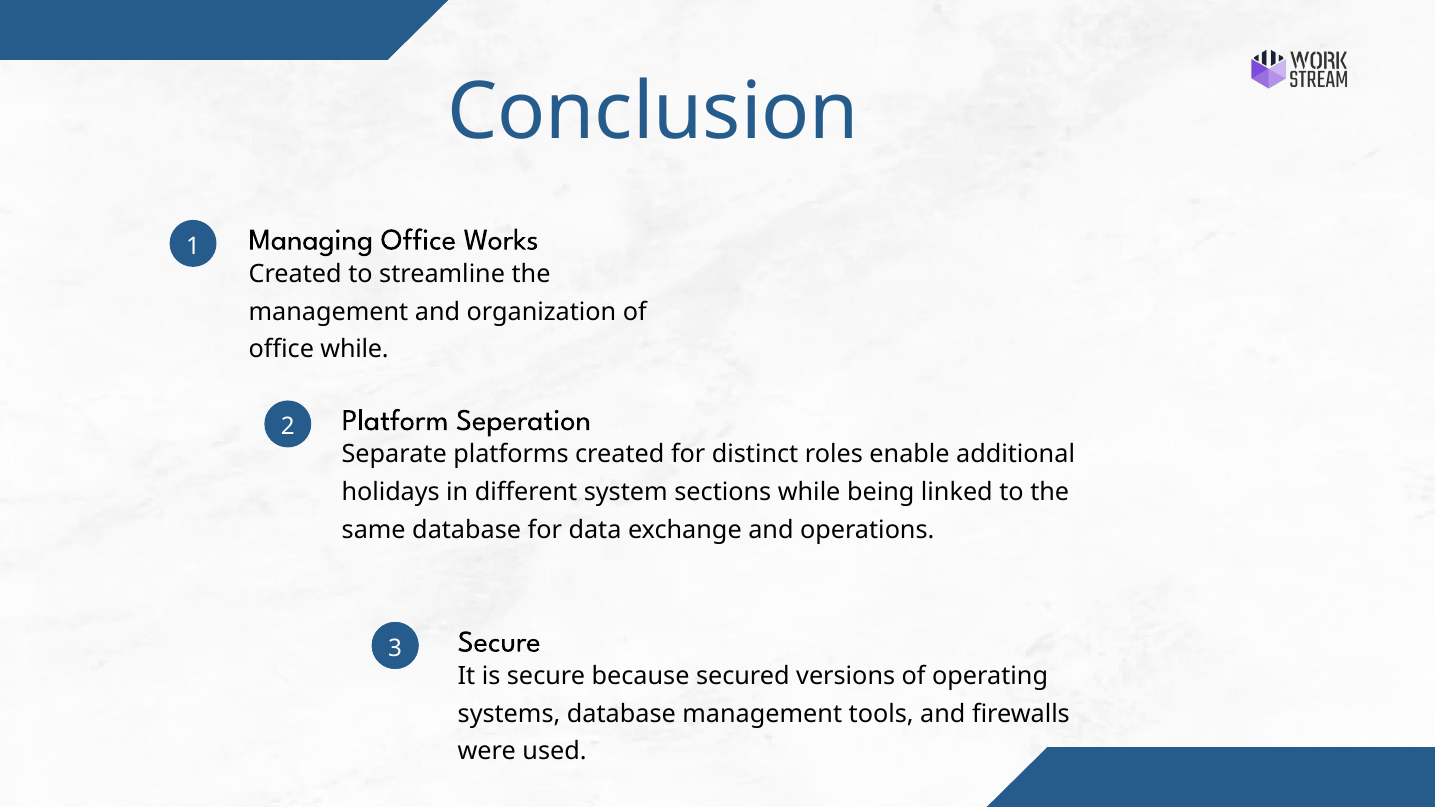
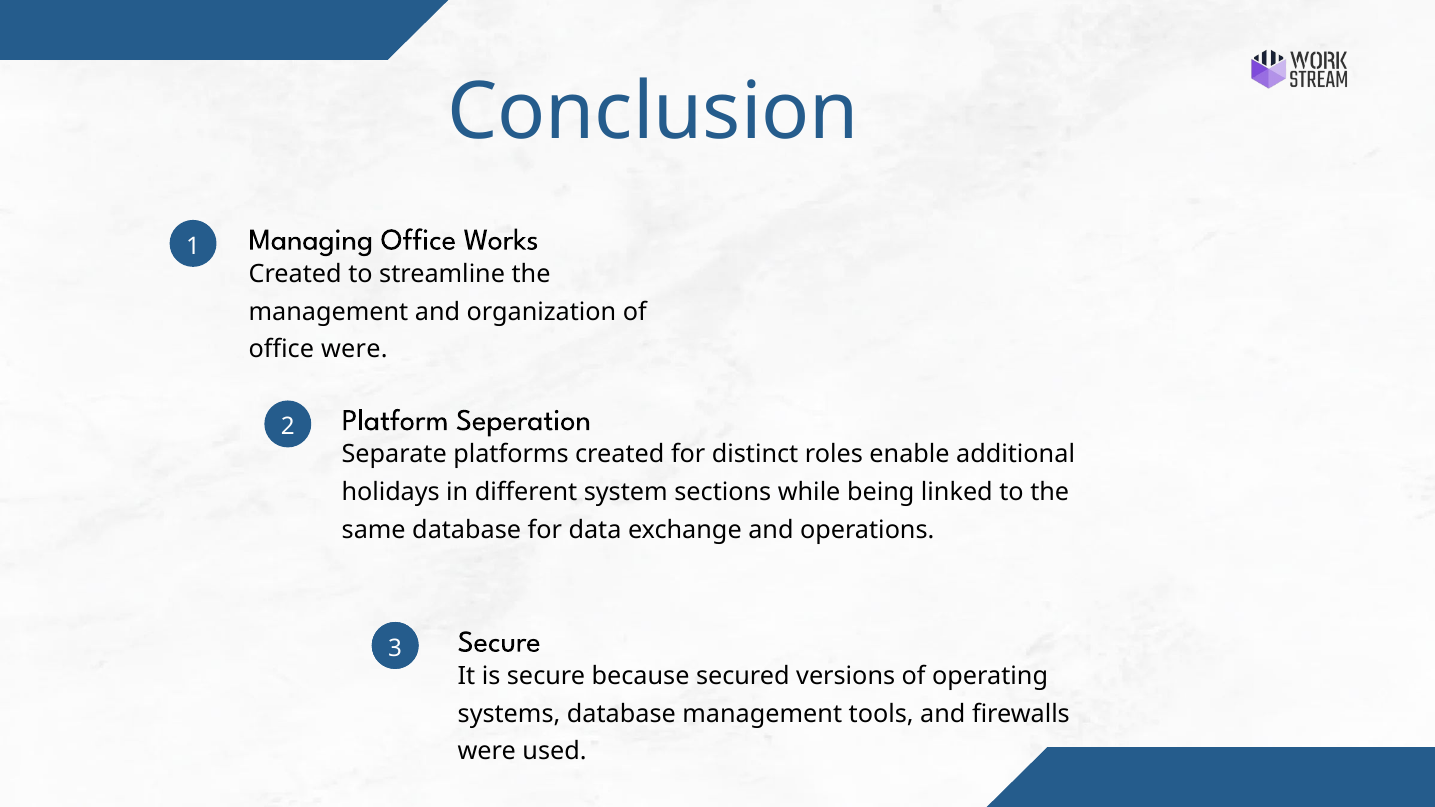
office while: while -> were
